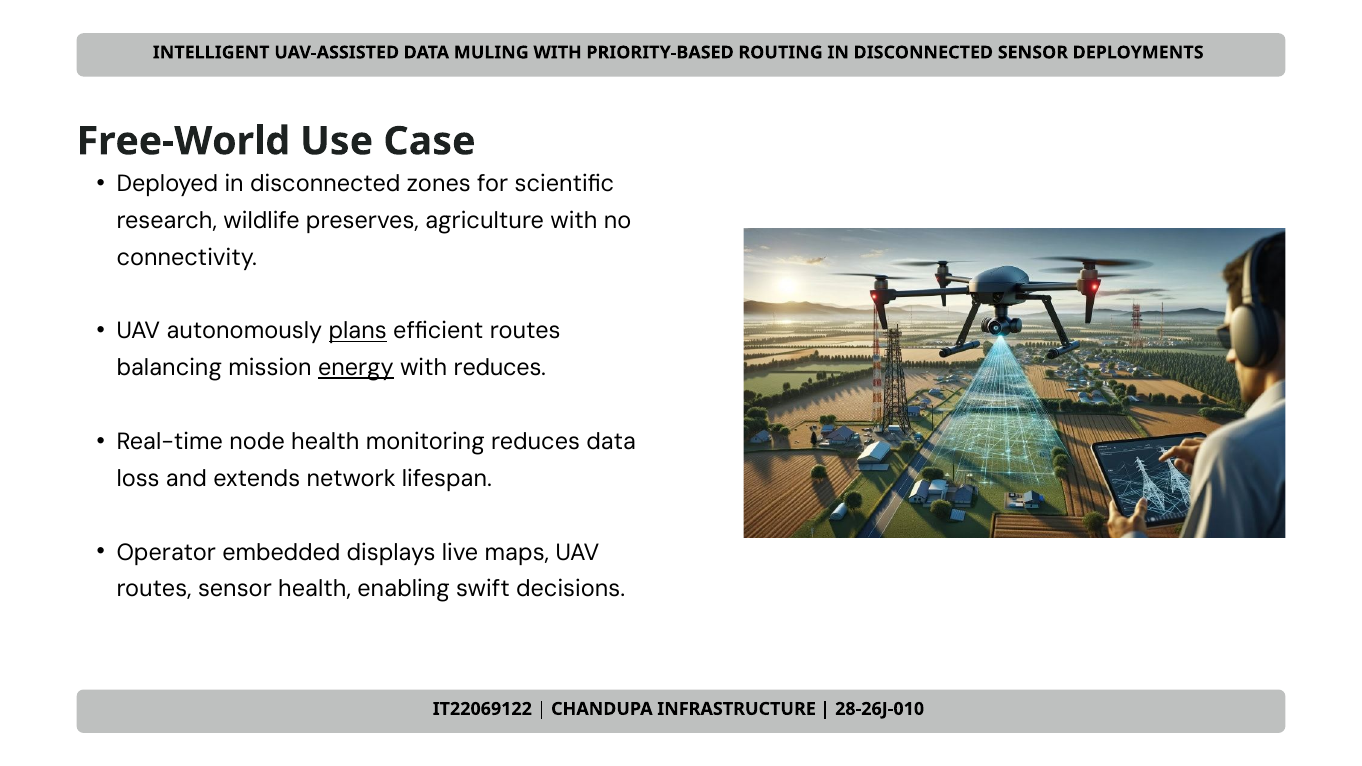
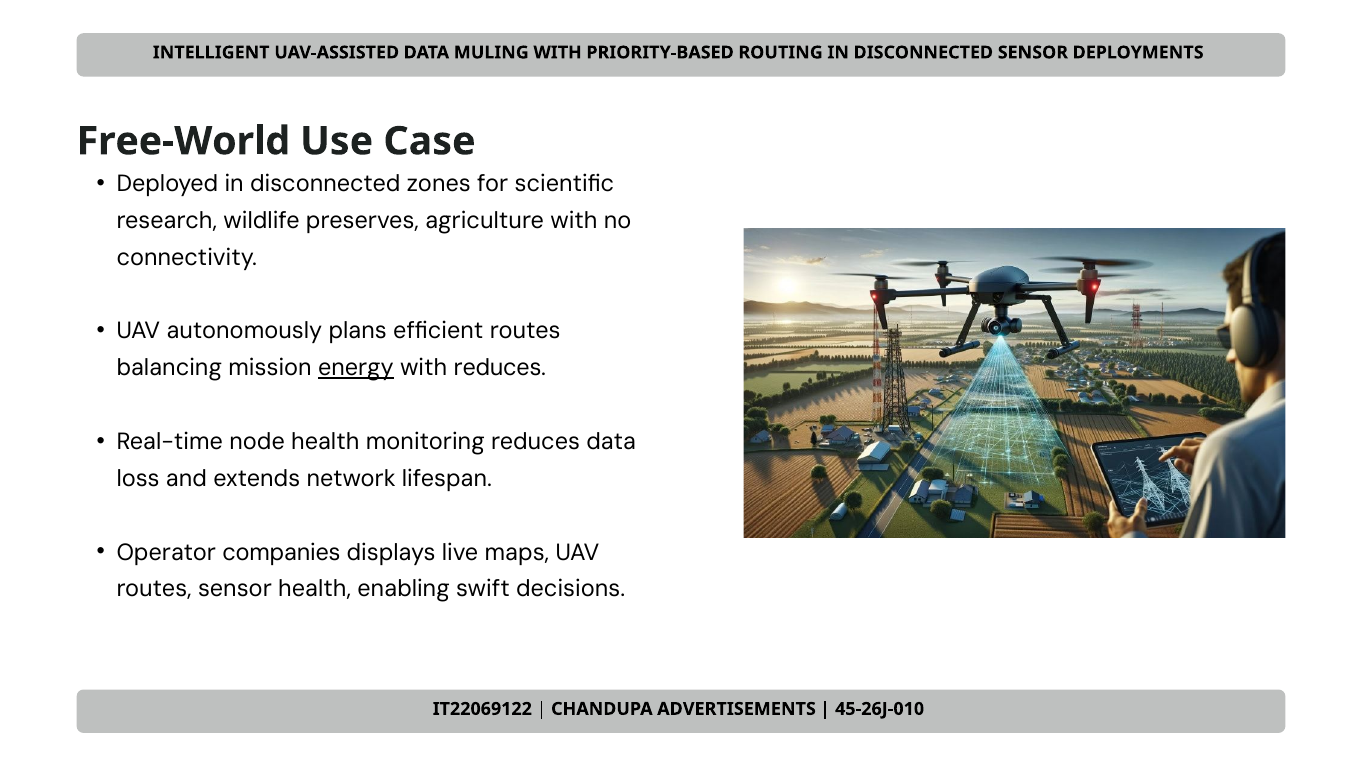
plans underline: present -> none
embedded: embedded -> companies
INFRASTRUCTURE: INFRASTRUCTURE -> ADVERTISEMENTS
28-26J-010: 28-26J-010 -> 45-26J-010
